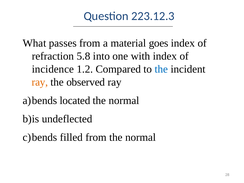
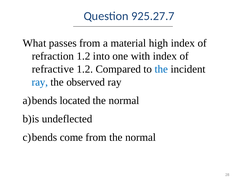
223.12.3: 223.12.3 -> 925.27.7
goes: goes -> high
refraction 5.8: 5.8 -> 1.2
incidence: incidence -> refractive
ray at (40, 82) colour: orange -> blue
filled: filled -> come
